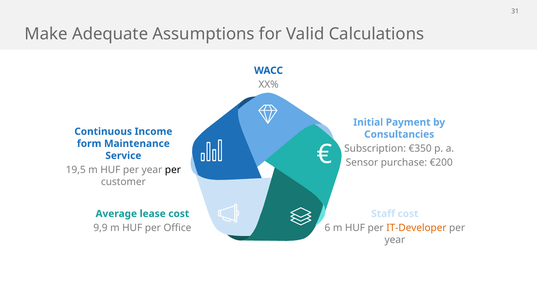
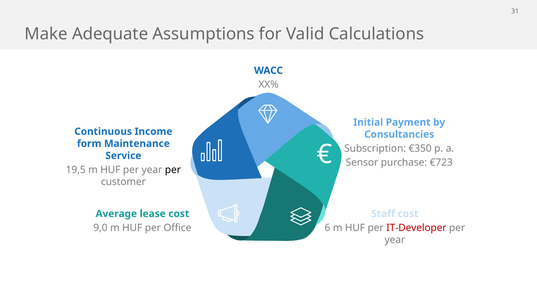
€200: €200 -> €723
9,9: 9,9 -> 9,0
IT-Developer colour: orange -> red
